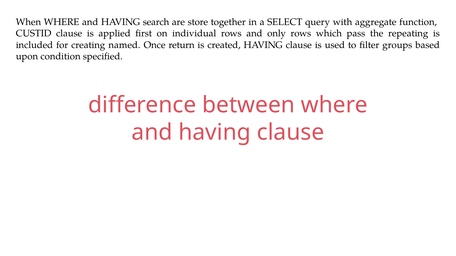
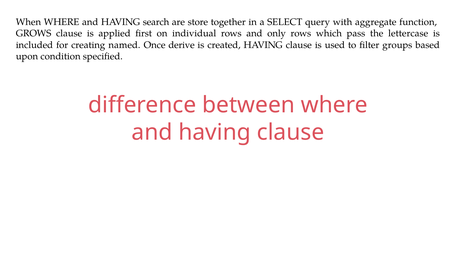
CUSTID: CUSTID -> GROWS
repeating: repeating -> lettercase
return: return -> derive
